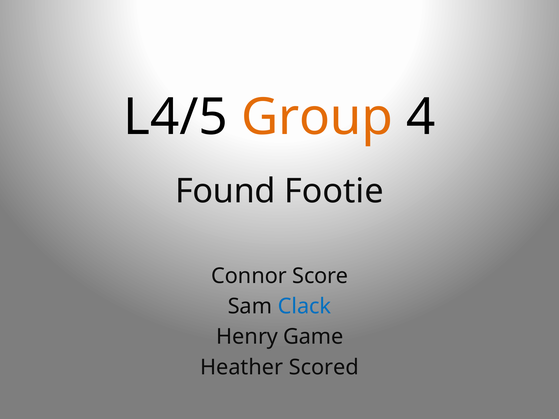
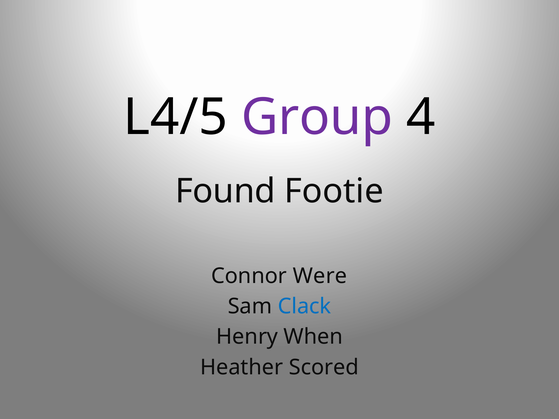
Group colour: orange -> purple
Score: Score -> Were
Game: Game -> When
